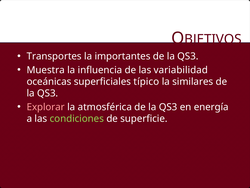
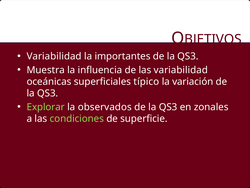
Transportes at (54, 56): Transportes -> Variabilidad
similares: similares -> variación
Explorar colour: pink -> light green
atmosférica: atmosférica -> observados
energía: energía -> zonales
